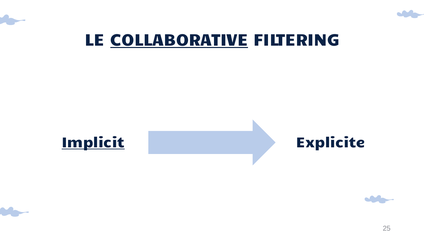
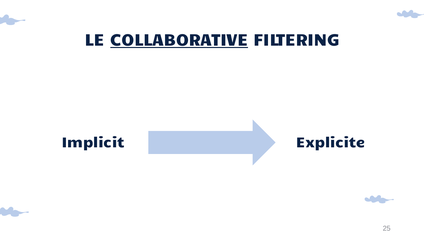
Implicit underline: present -> none
